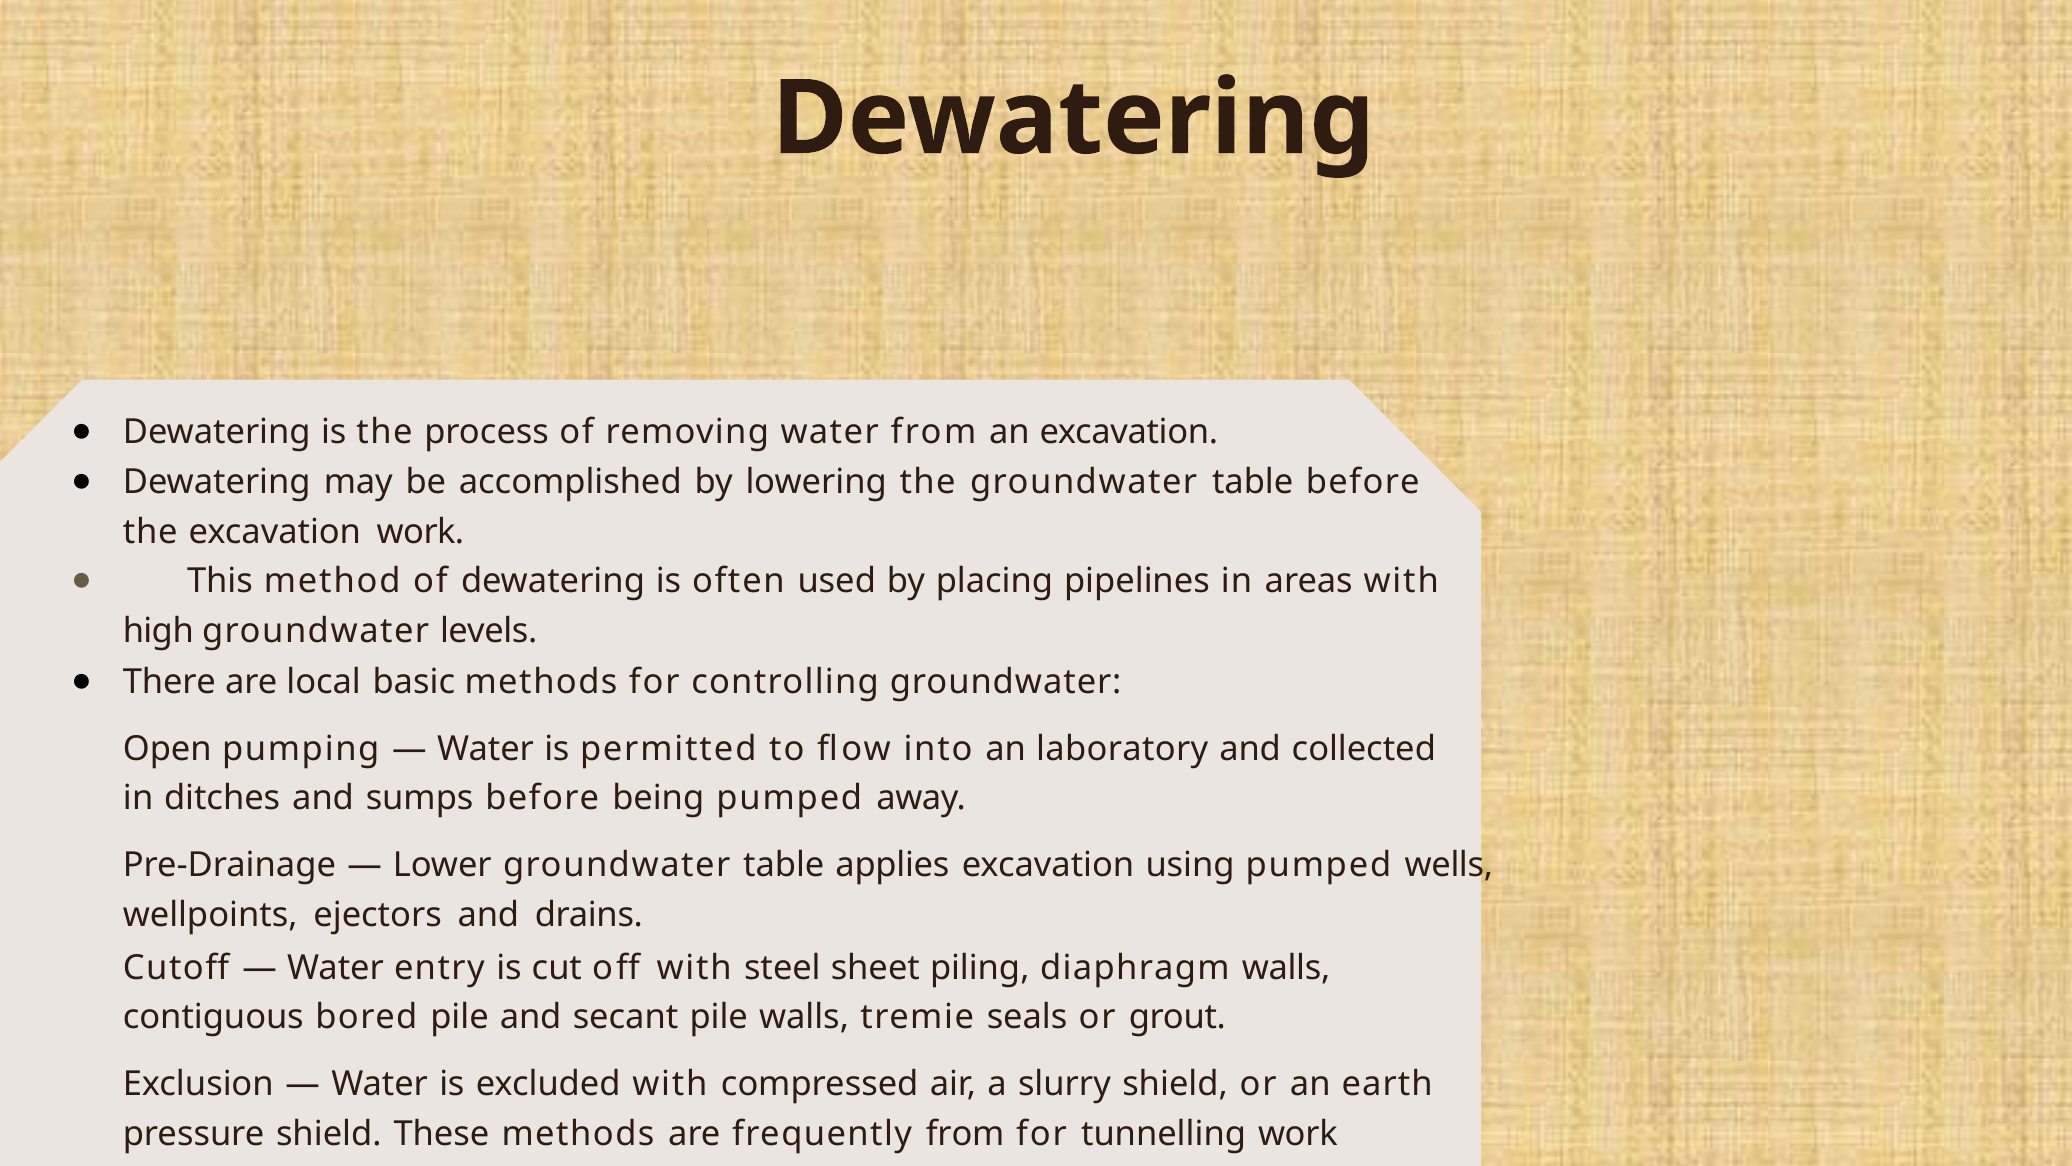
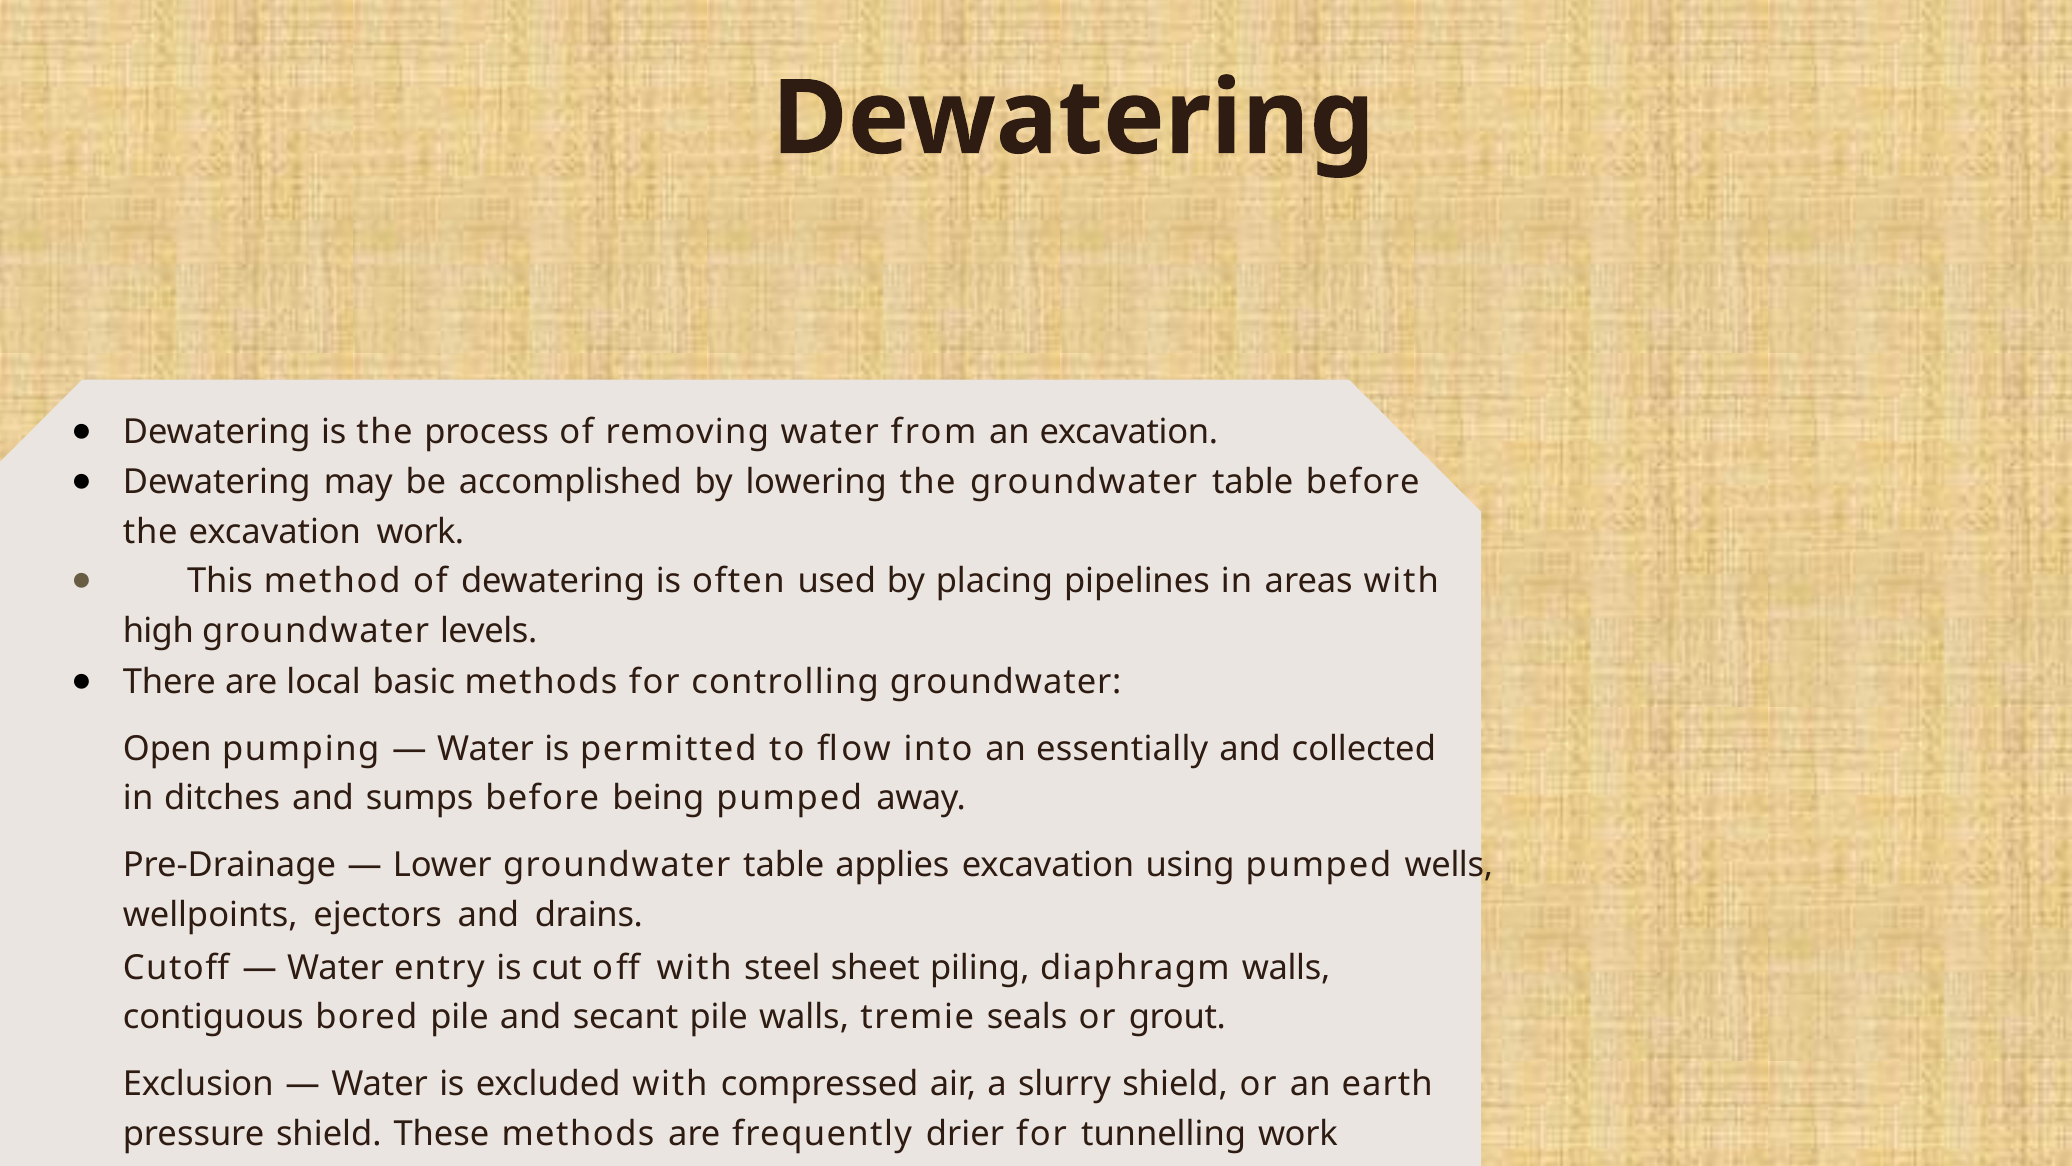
laboratory: laboratory -> essentially
frequently from: from -> drier
